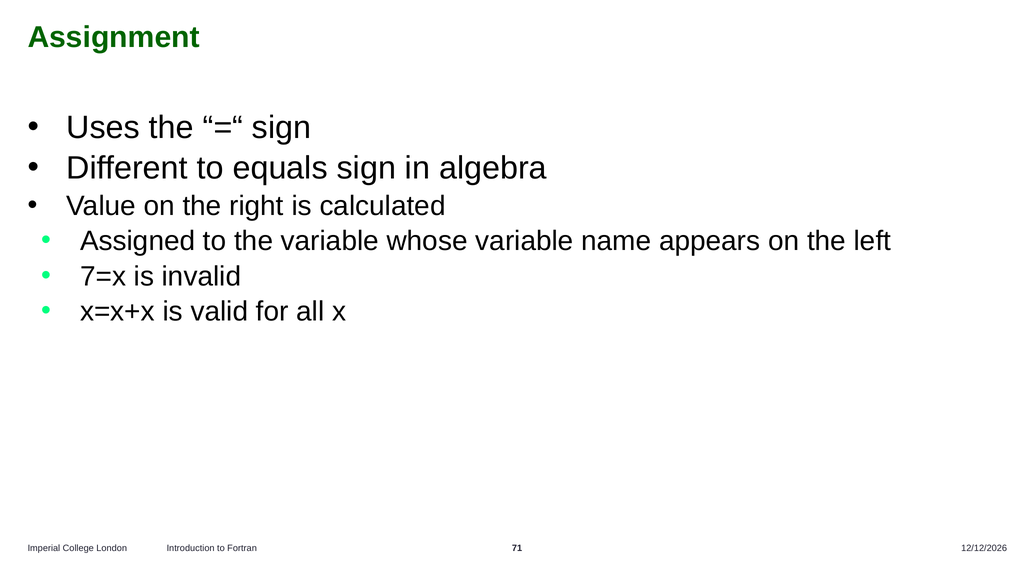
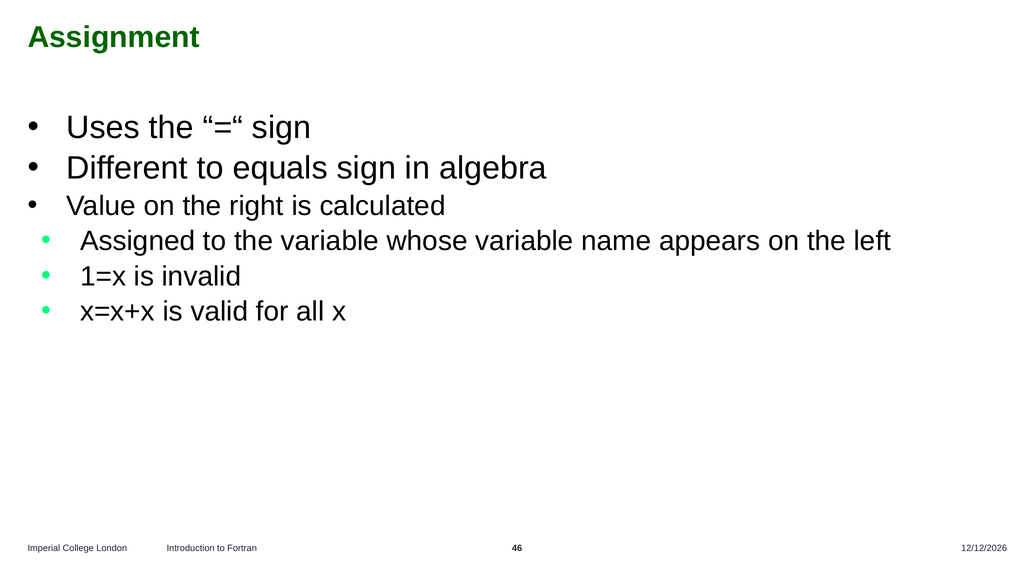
7=x: 7=x -> 1=x
71: 71 -> 46
